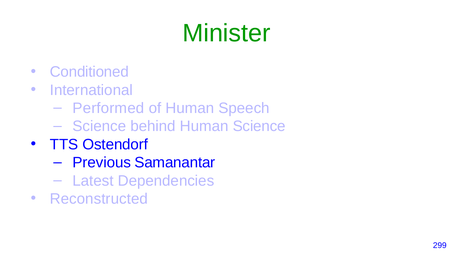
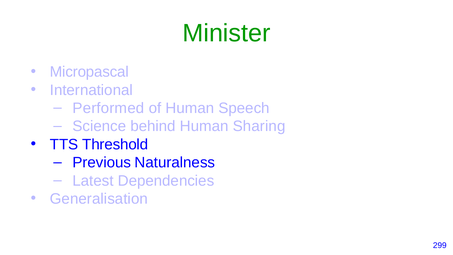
Conditioned: Conditioned -> Micropascal
Human Science: Science -> Sharing
Ostendorf: Ostendorf -> Threshold
Samanantar: Samanantar -> Naturalness
Reconstructed: Reconstructed -> Generalisation
